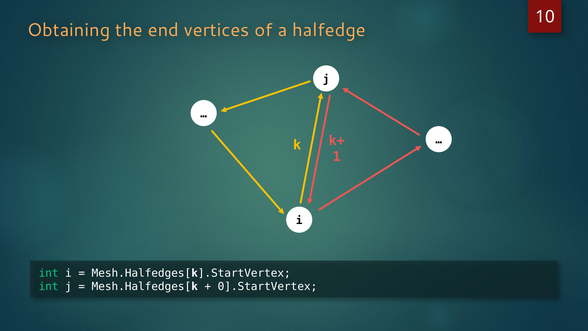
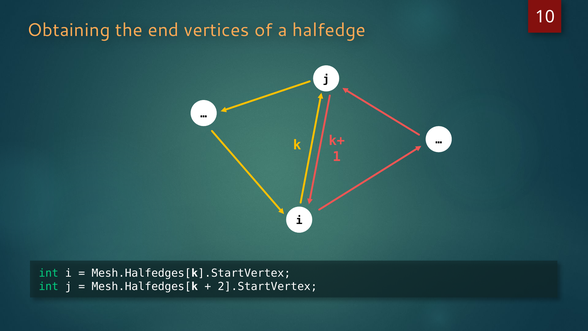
0].StartVertex: 0].StartVertex -> 2].StartVertex
